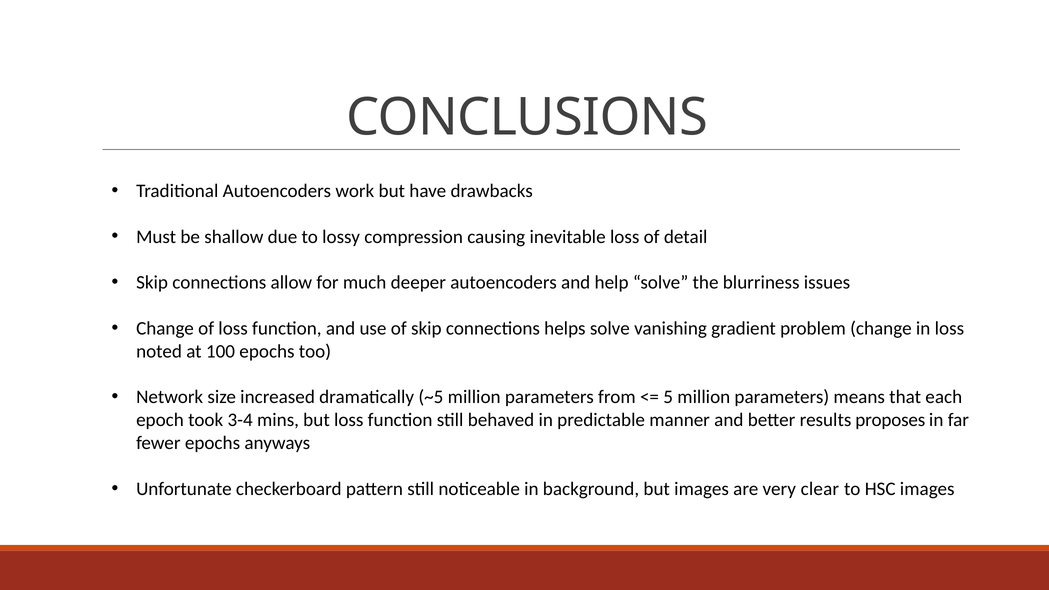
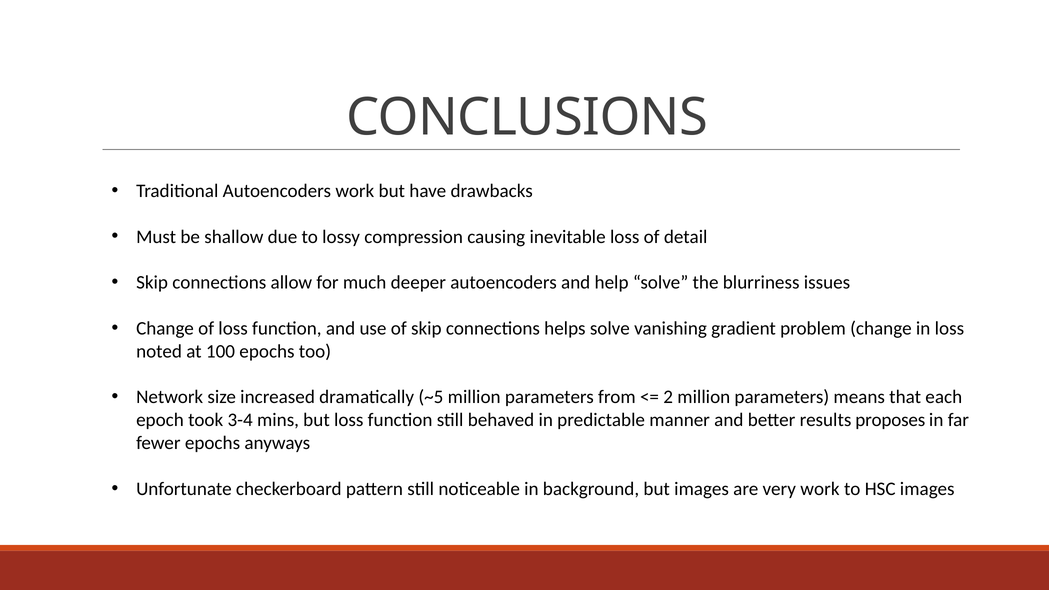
5: 5 -> 2
very clear: clear -> work
